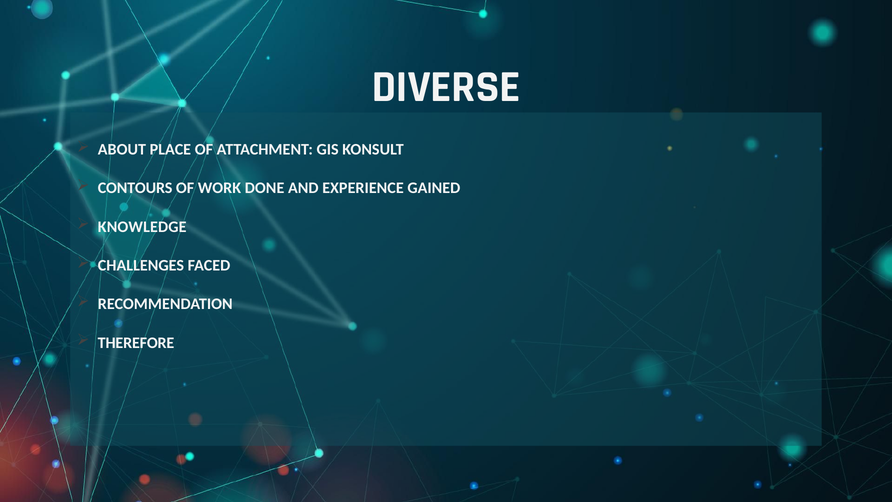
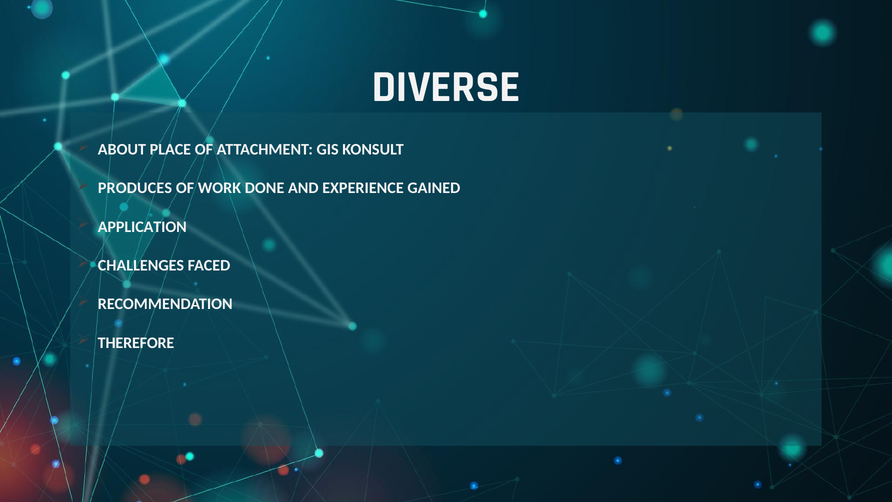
CONTOURS: CONTOURS -> PRODUCES
KNOWLEDGE: KNOWLEDGE -> APPLICATION
